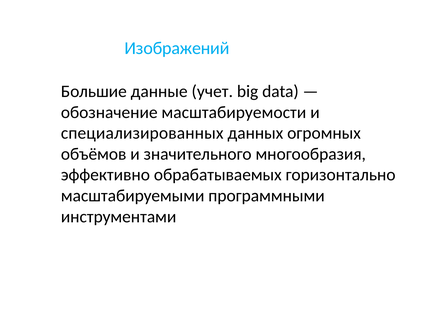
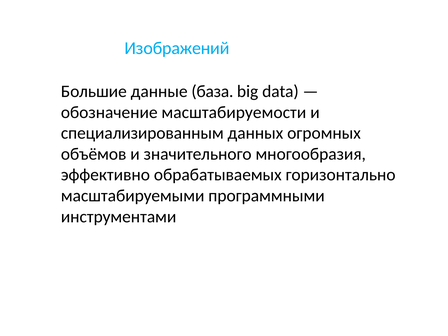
учет: учет -> база
специализированных: специализированных -> специализированным
